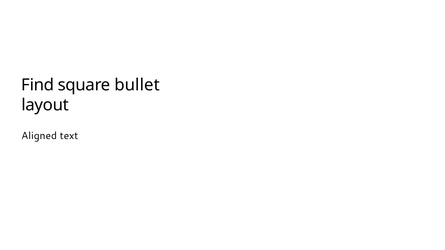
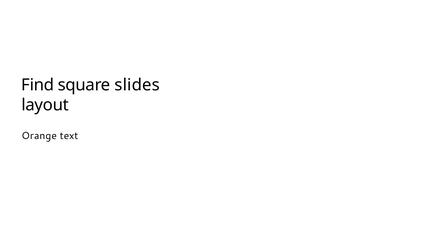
bullet: bullet -> slides
Aligned: Aligned -> Orange
